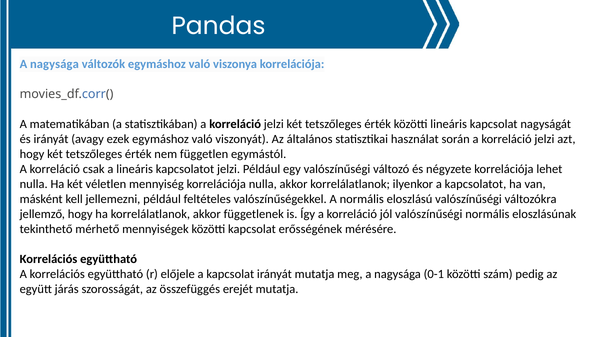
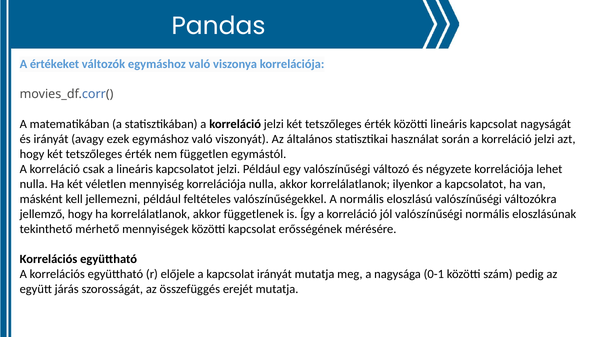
nagysága at (54, 64): nagysága -> értékeket
